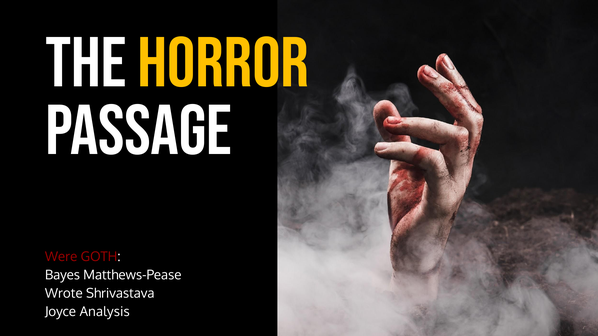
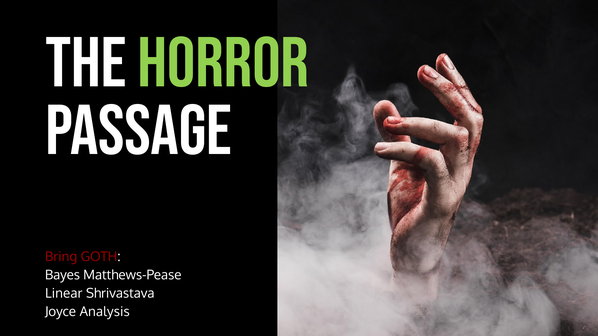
horror colour: yellow -> light green
Were: Were -> Bring
Wrote: Wrote -> Linear
